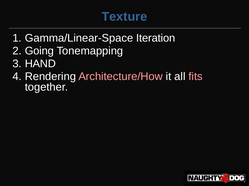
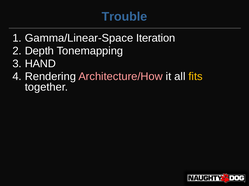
Texture: Texture -> Trouble
Going: Going -> Depth
fits colour: pink -> yellow
